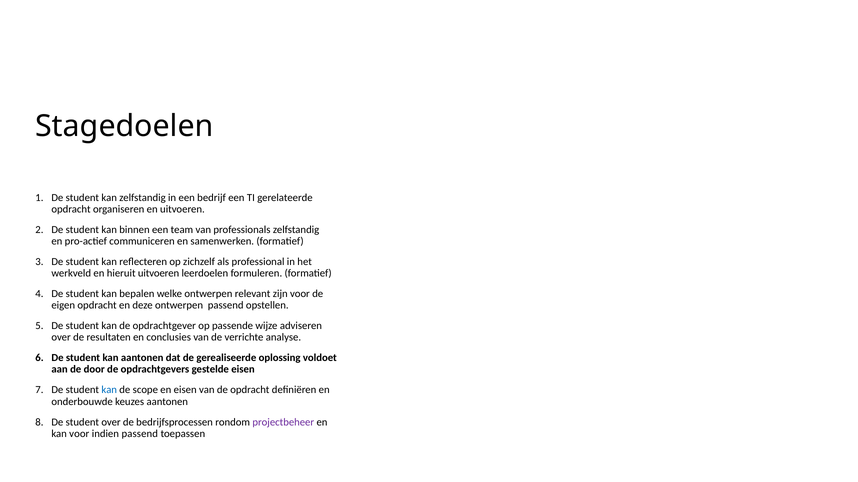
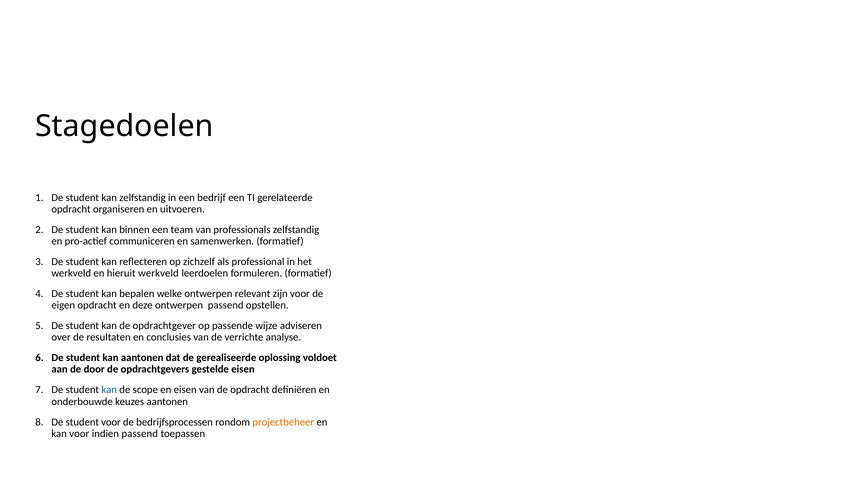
hieruit uitvoeren: uitvoeren -> werkveld
student over: over -> voor
projectbeheer colour: purple -> orange
